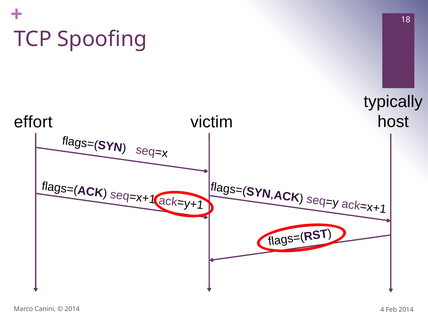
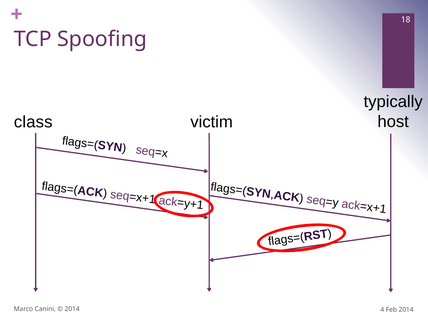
effort: effort -> class
